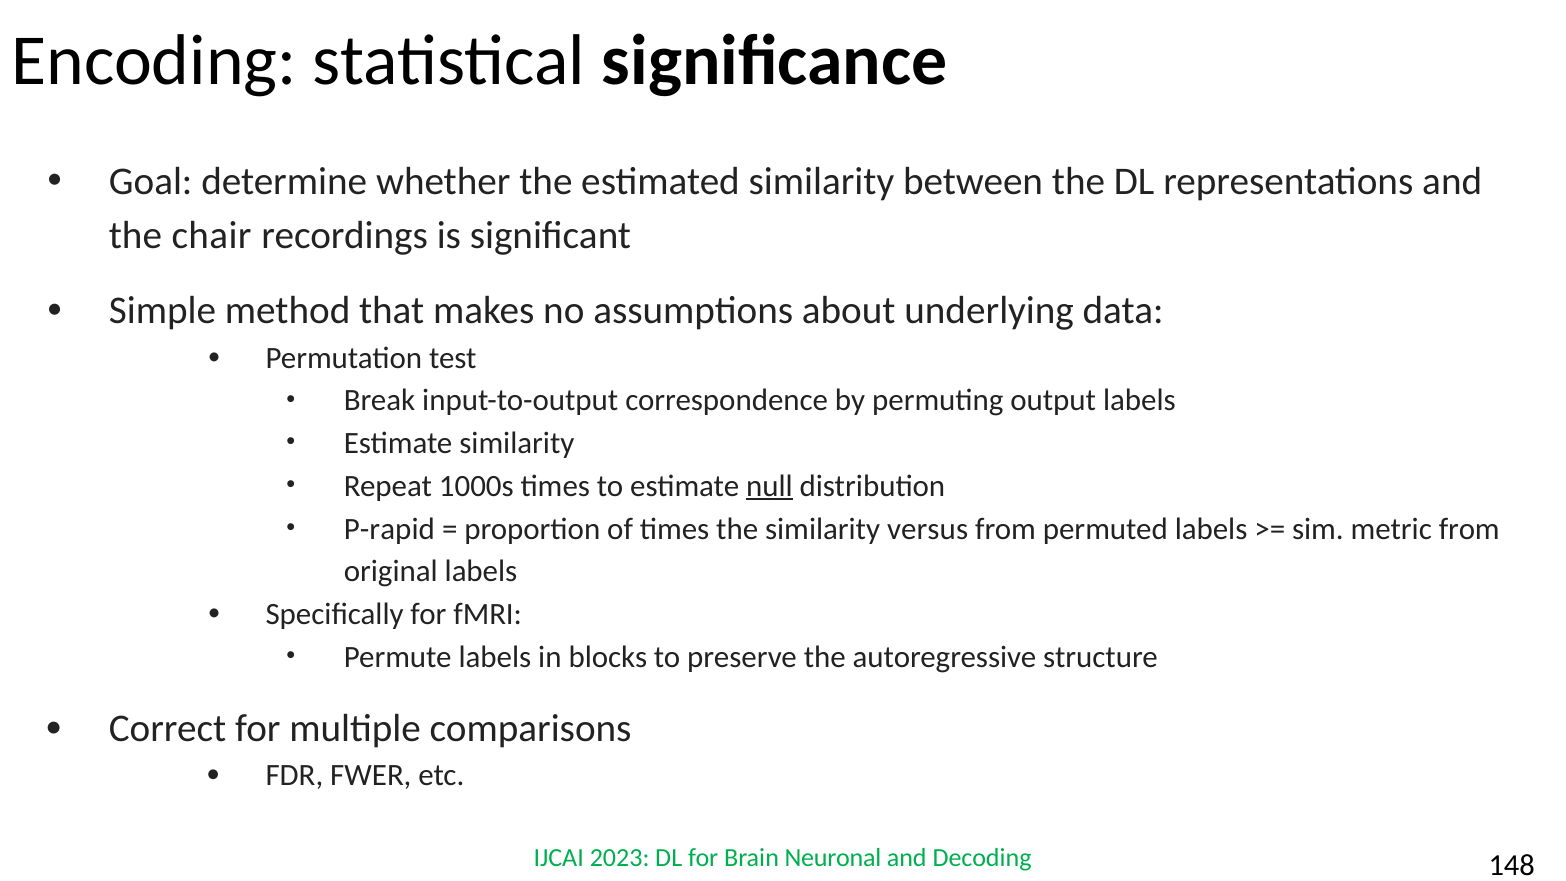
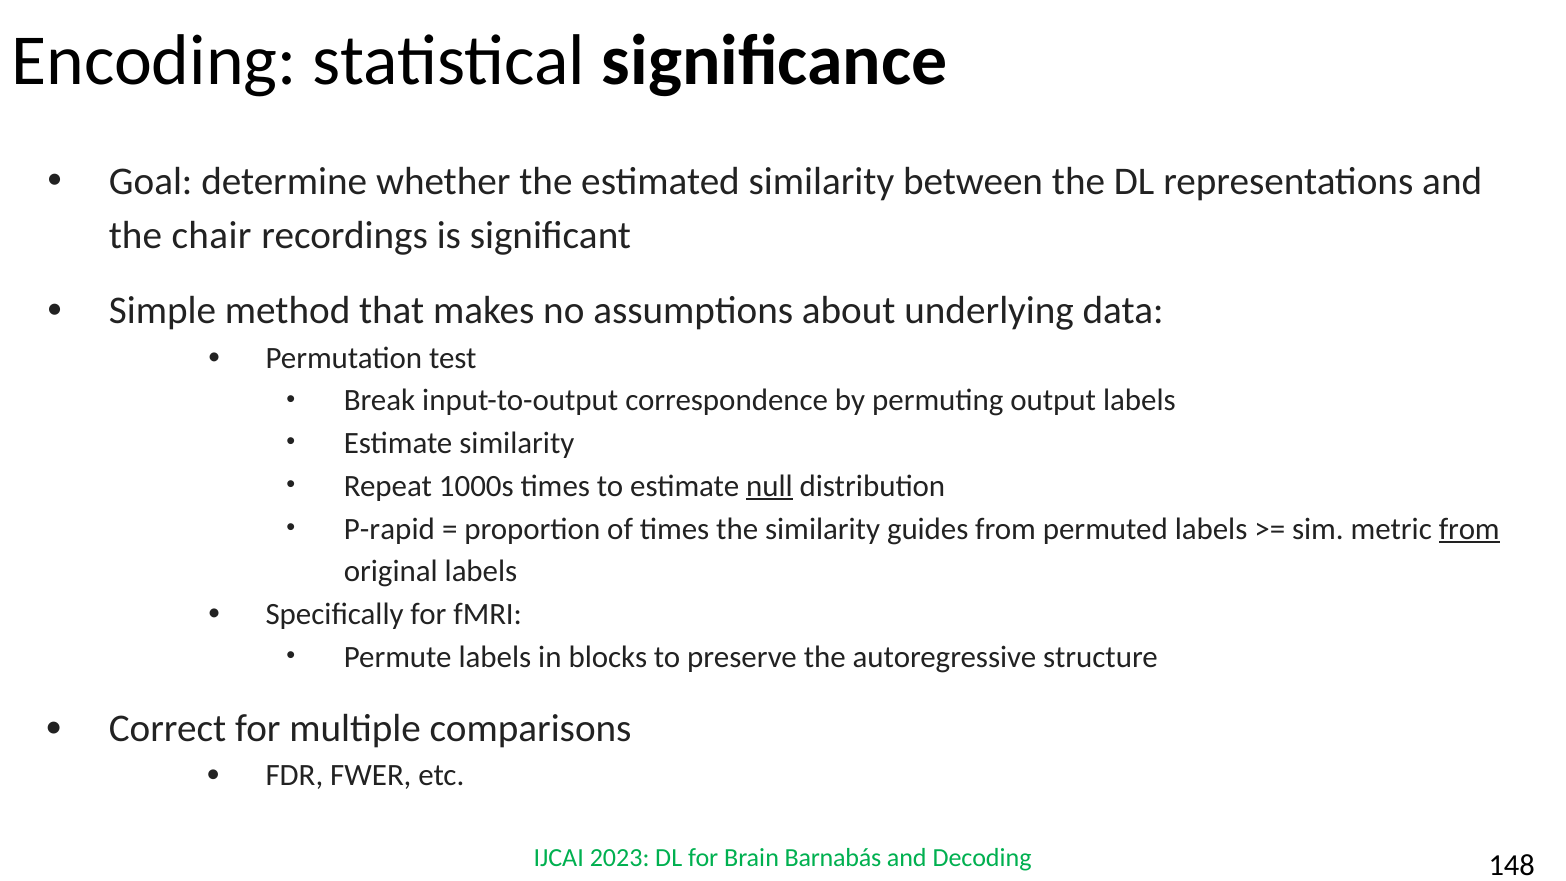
versus: versus -> guides
from at (1469, 529) underline: none -> present
Neuronal: Neuronal -> Barnabás
